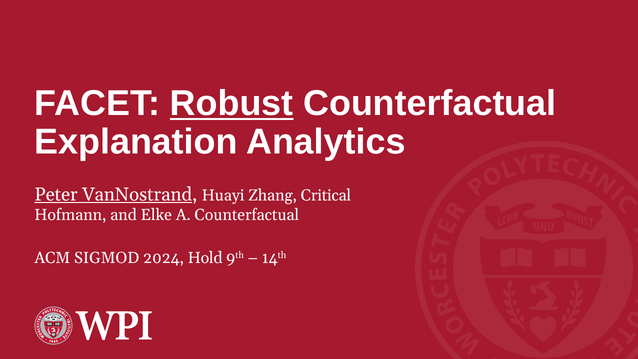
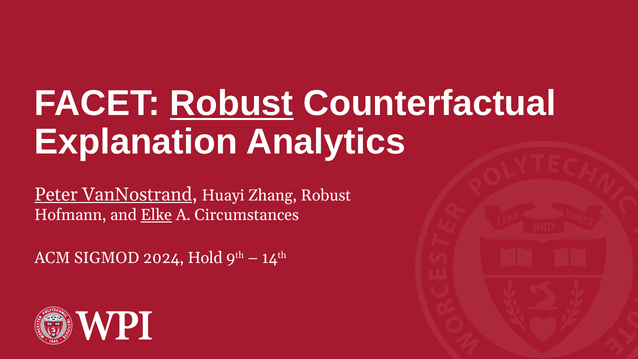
Zhang Critical: Critical -> Robust
Elke underline: none -> present
A Counterfactual: Counterfactual -> Circumstances
